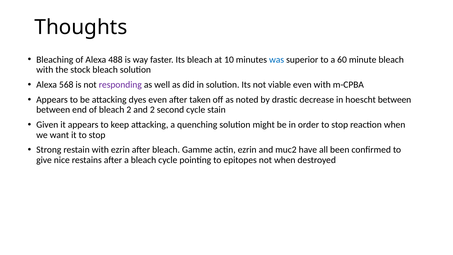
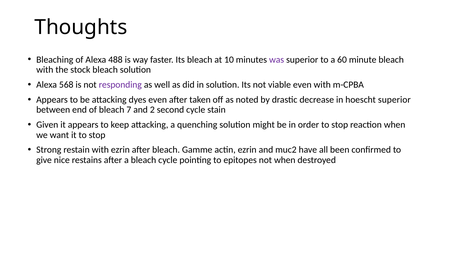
was colour: blue -> purple
hoescht between: between -> superior
bleach 2: 2 -> 7
